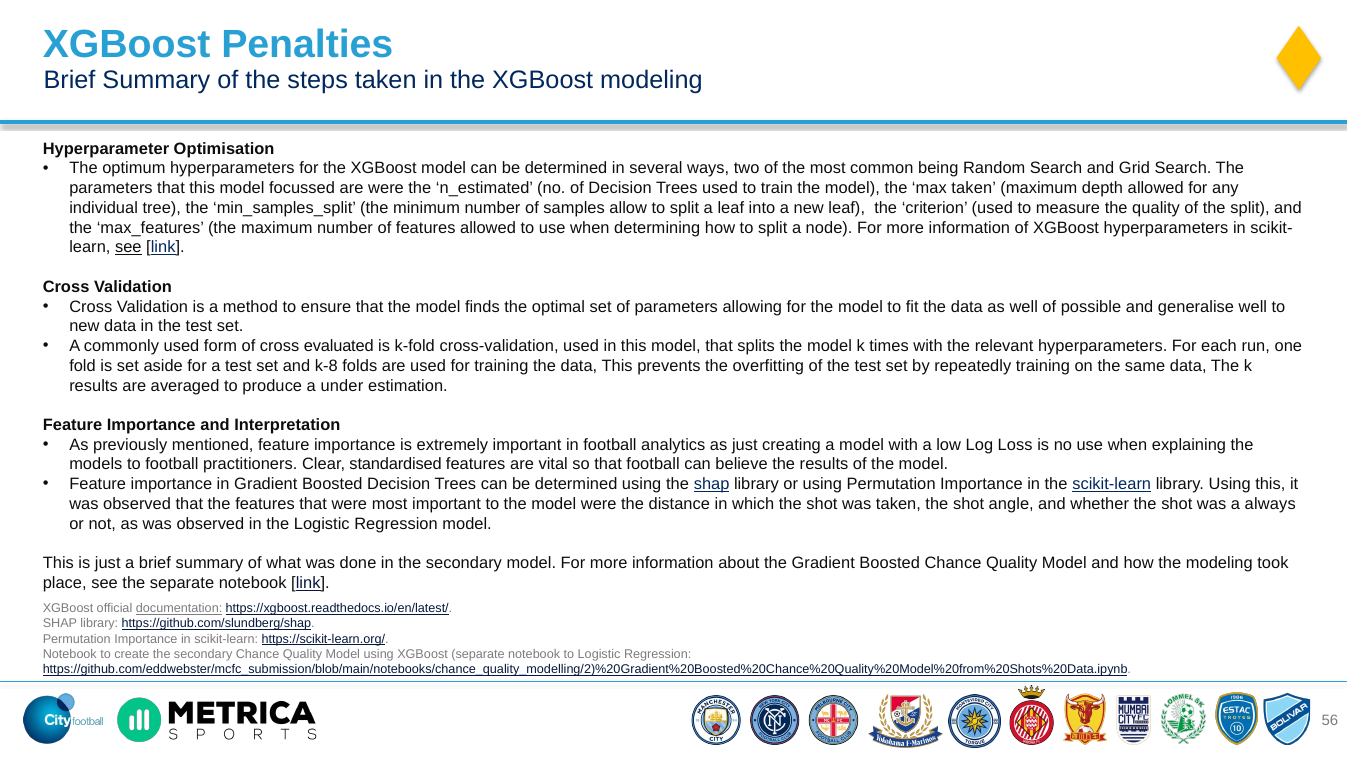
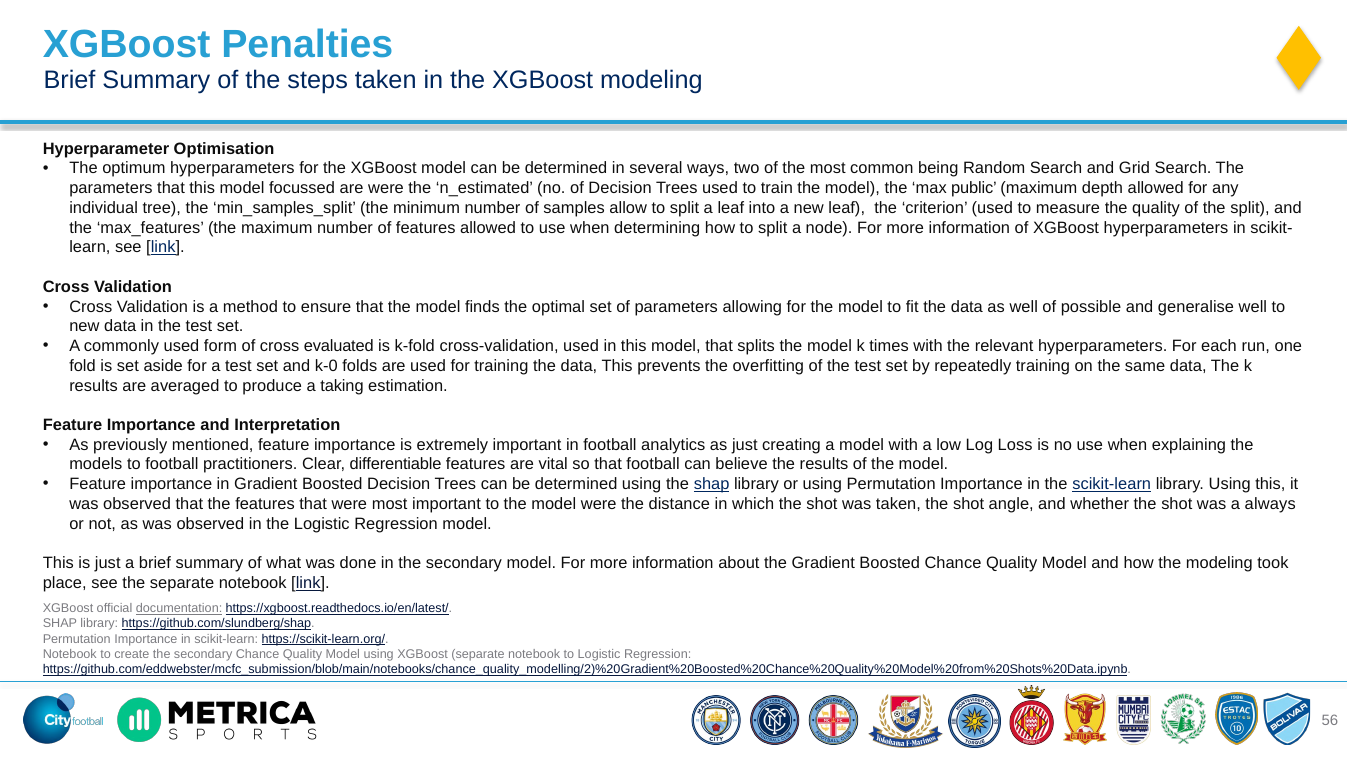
max taken: taken -> public
see at (128, 247) underline: present -> none
k-8: k-8 -> k-0
under: under -> taking
standardised: standardised -> differentiable
